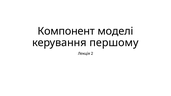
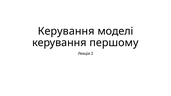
Компонент at (66, 31): Компонент -> Керування
